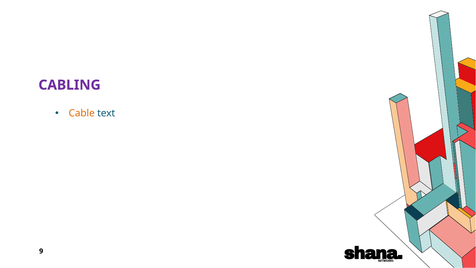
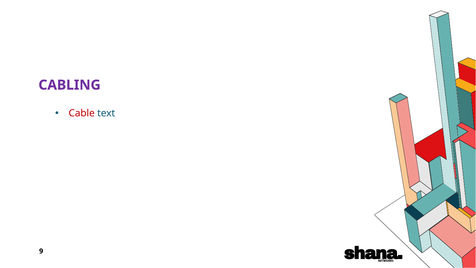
Cable colour: orange -> red
